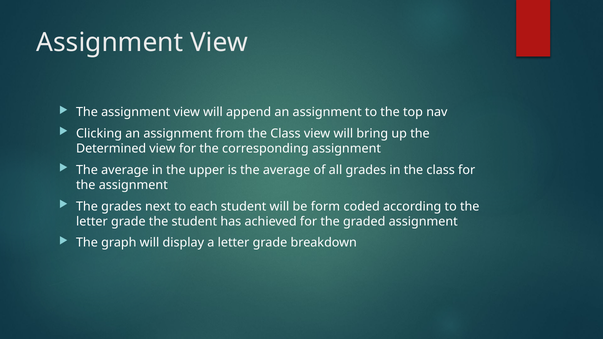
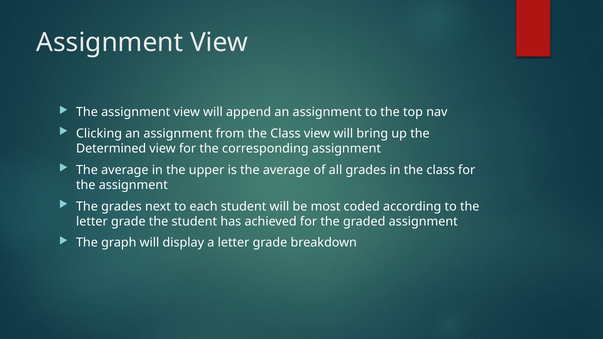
form: form -> most
